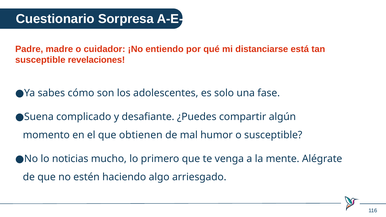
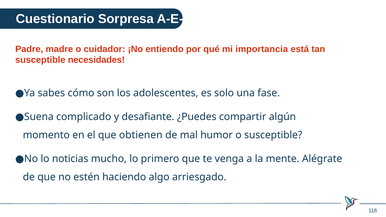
distanciarse: distanciarse -> importancia
revelaciones: revelaciones -> necesidades
